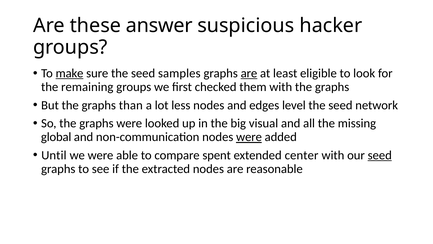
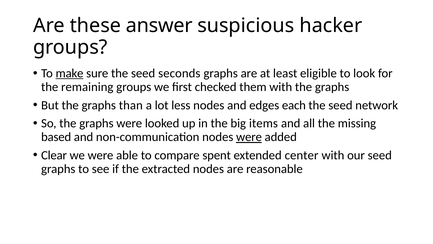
samples: samples -> seconds
are at (249, 73) underline: present -> none
level: level -> each
visual: visual -> items
global: global -> based
Until: Until -> Clear
seed at (380, 155) underline: present -> none
